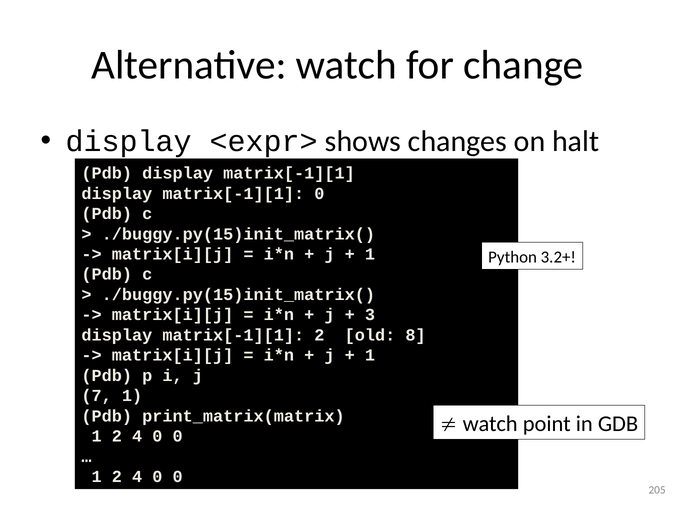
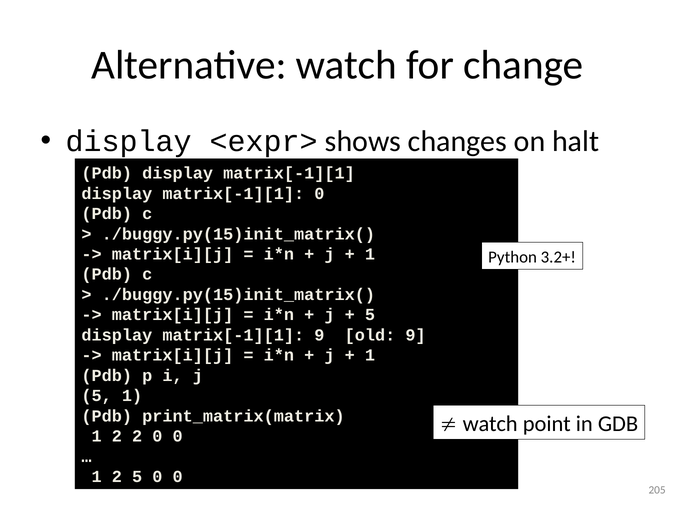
3 at (370, 315): 3 -> 5
matrix[-1][1 2: 2 -> 9
old 8: 8 -> 9
7 at (97, 396): 7 -> 5
4 at (137, 437): 4 -> 2
4 at (137, 477): 4 -> 5
